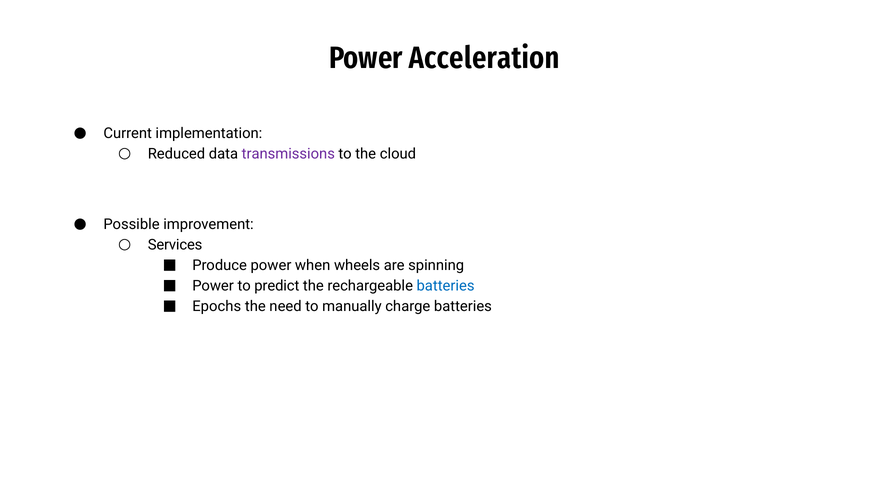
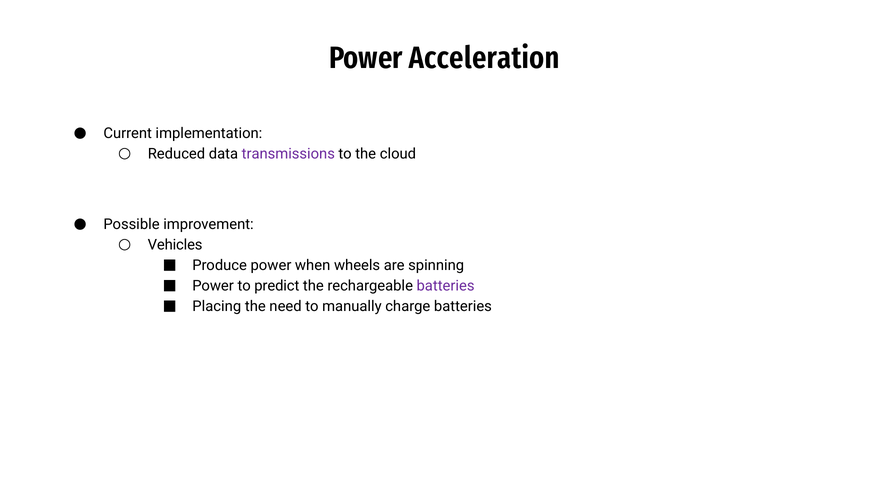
Services: Services -> Vehicles
batteries at (446, 286) colour: blue -> purple
Epochs: Epochs -> Placing
